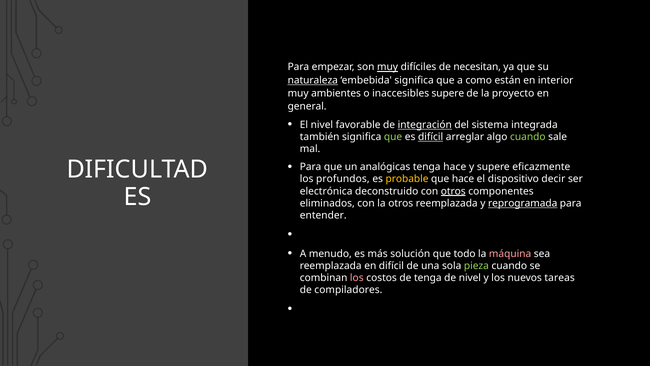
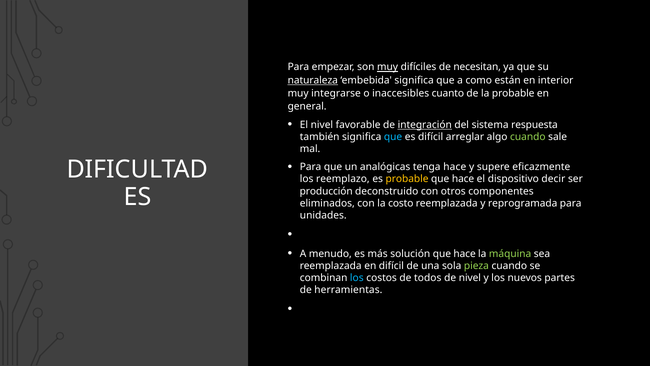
ambientes: ambientes -> integrarse
inaccesibles supere: supere -> cuanto
la proyecto: proyecto -> probable
integrada: integrada -> respuesta
que at (393, 137) colour: light green -> light blue
difícil at (431, 137) underline: present -> none
profundos: profundos -> reemplazo
electrónica: electrónica -> producción
otros at (453, 191) underline: present -> none
la otros: otros -> costo
reprogramada underline: present -> none
entender: entender -> unidades
todo at (465, 253): todo -> hace
máquina colour: pink -> light green
los at (357, 278) colour: pink -> light blue
de tenga: tenga -> todos
tareas: tareas -> partes
compiladores: compiladores -> herramientas
